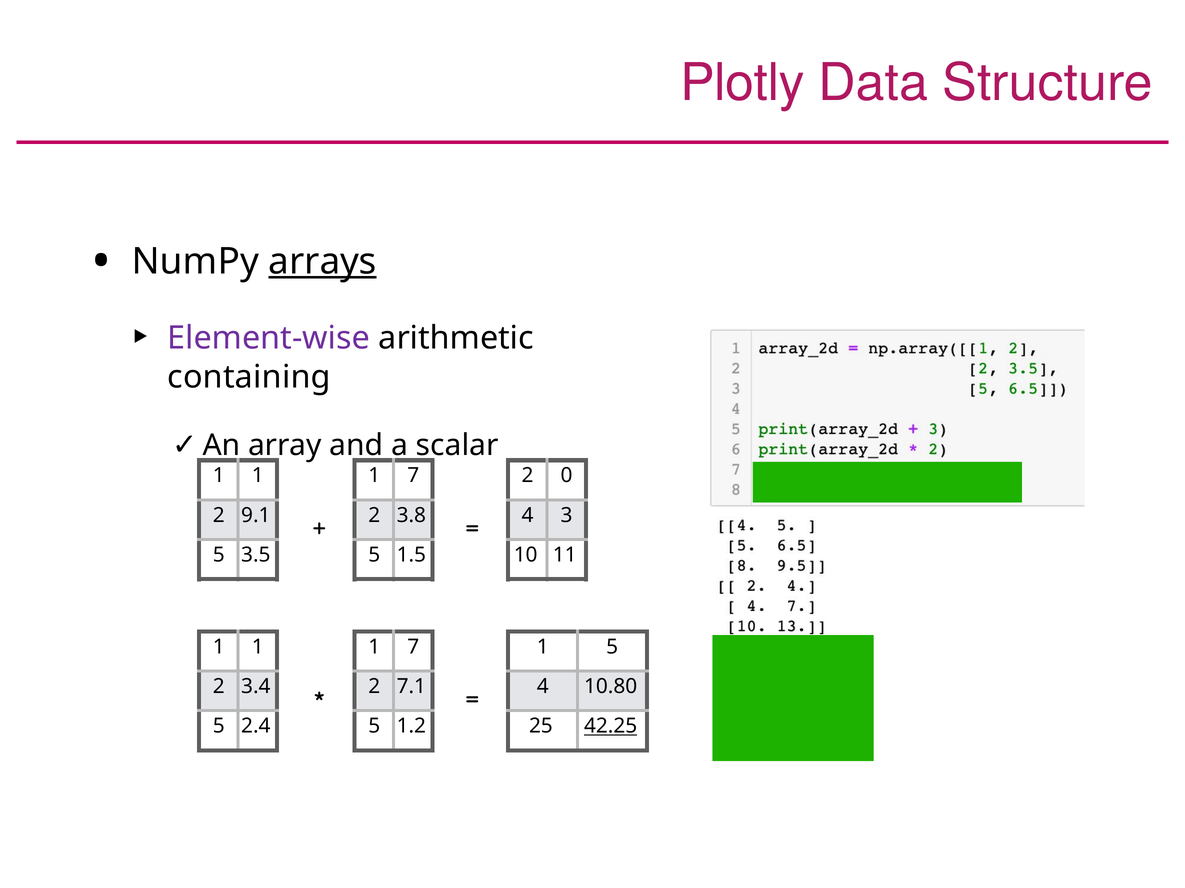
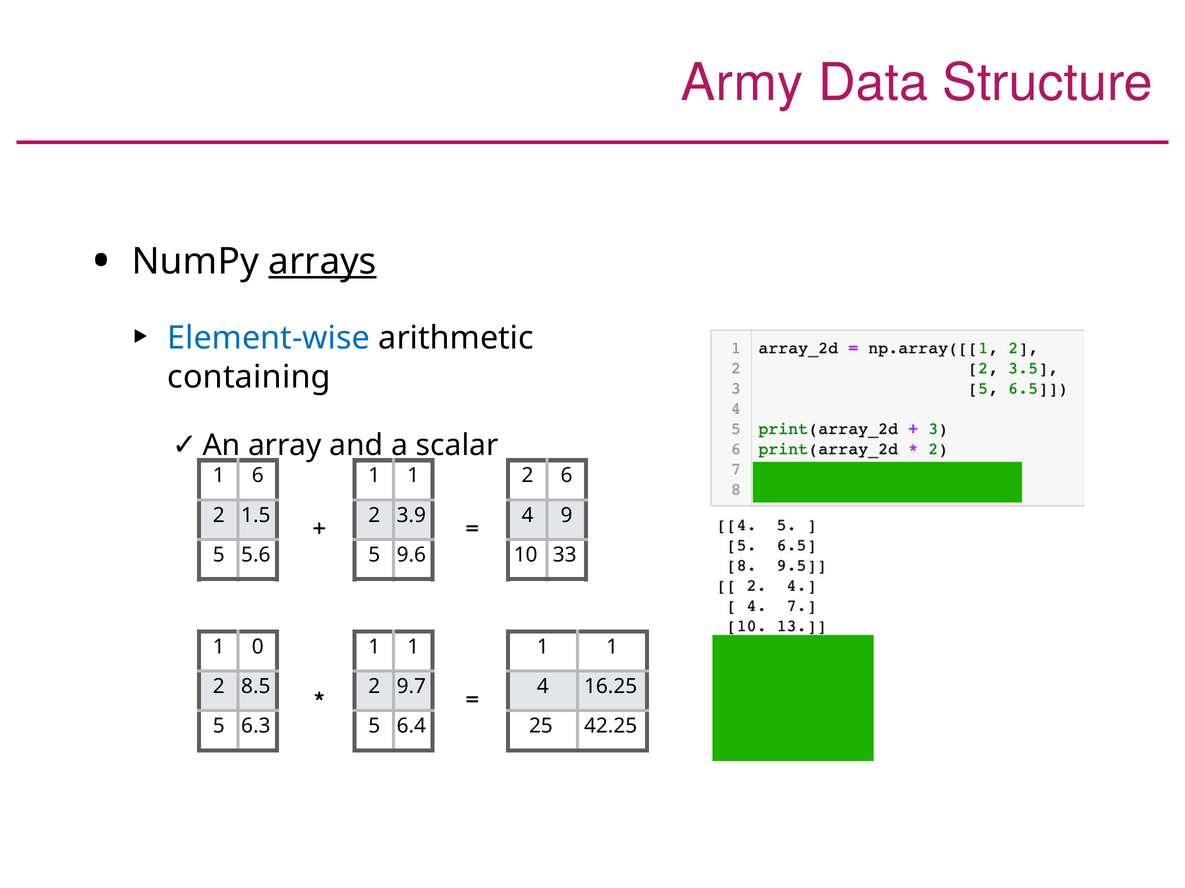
Plotly: Plotly -> Army
Element-wise colour: purple -> blue
1 at (258, 476): 1 -> 6
7 at (413, 476): 7 -> 1
2 0: 0 -> 6
9.1: 9.1 -> 1.5
3.8: 3.8 -> 3.9
3: 3 -> 9
3.5: 3.5 -> 5.6
1.5: 1.5 -> 9.6
11: 11 -> 33
1 at (258, 647): 1 -> 0
7 at (413, 647): 7 -> 1
5 at (612, 647): 5 -> 1
3.4: 3.4 -> 8.5
7.1: 7.1 -> 9.7
10.80: 10.80 -> 16.25
2.4: 2.4 -> 6.3
1.2: 1.2 -> 6.4
42.25 underline: present -> none
